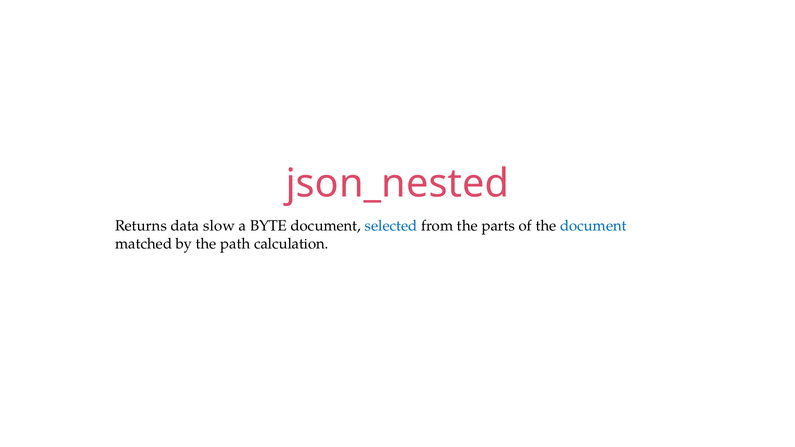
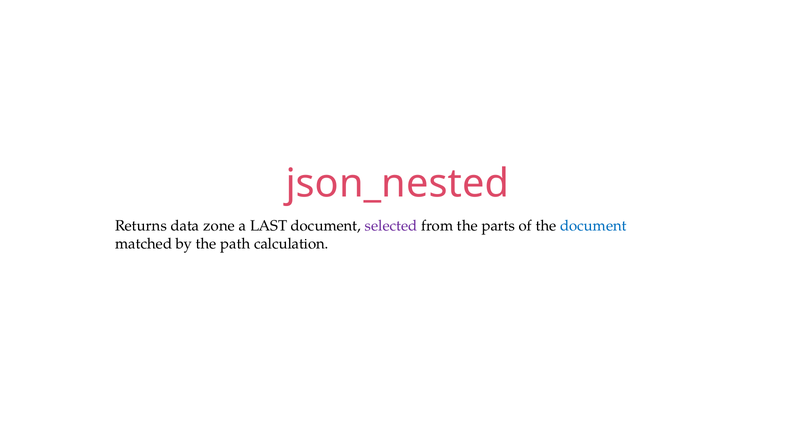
slow: slow -> zone
BYTE: BYTE -> LAST
selected colour: blue -> purple
